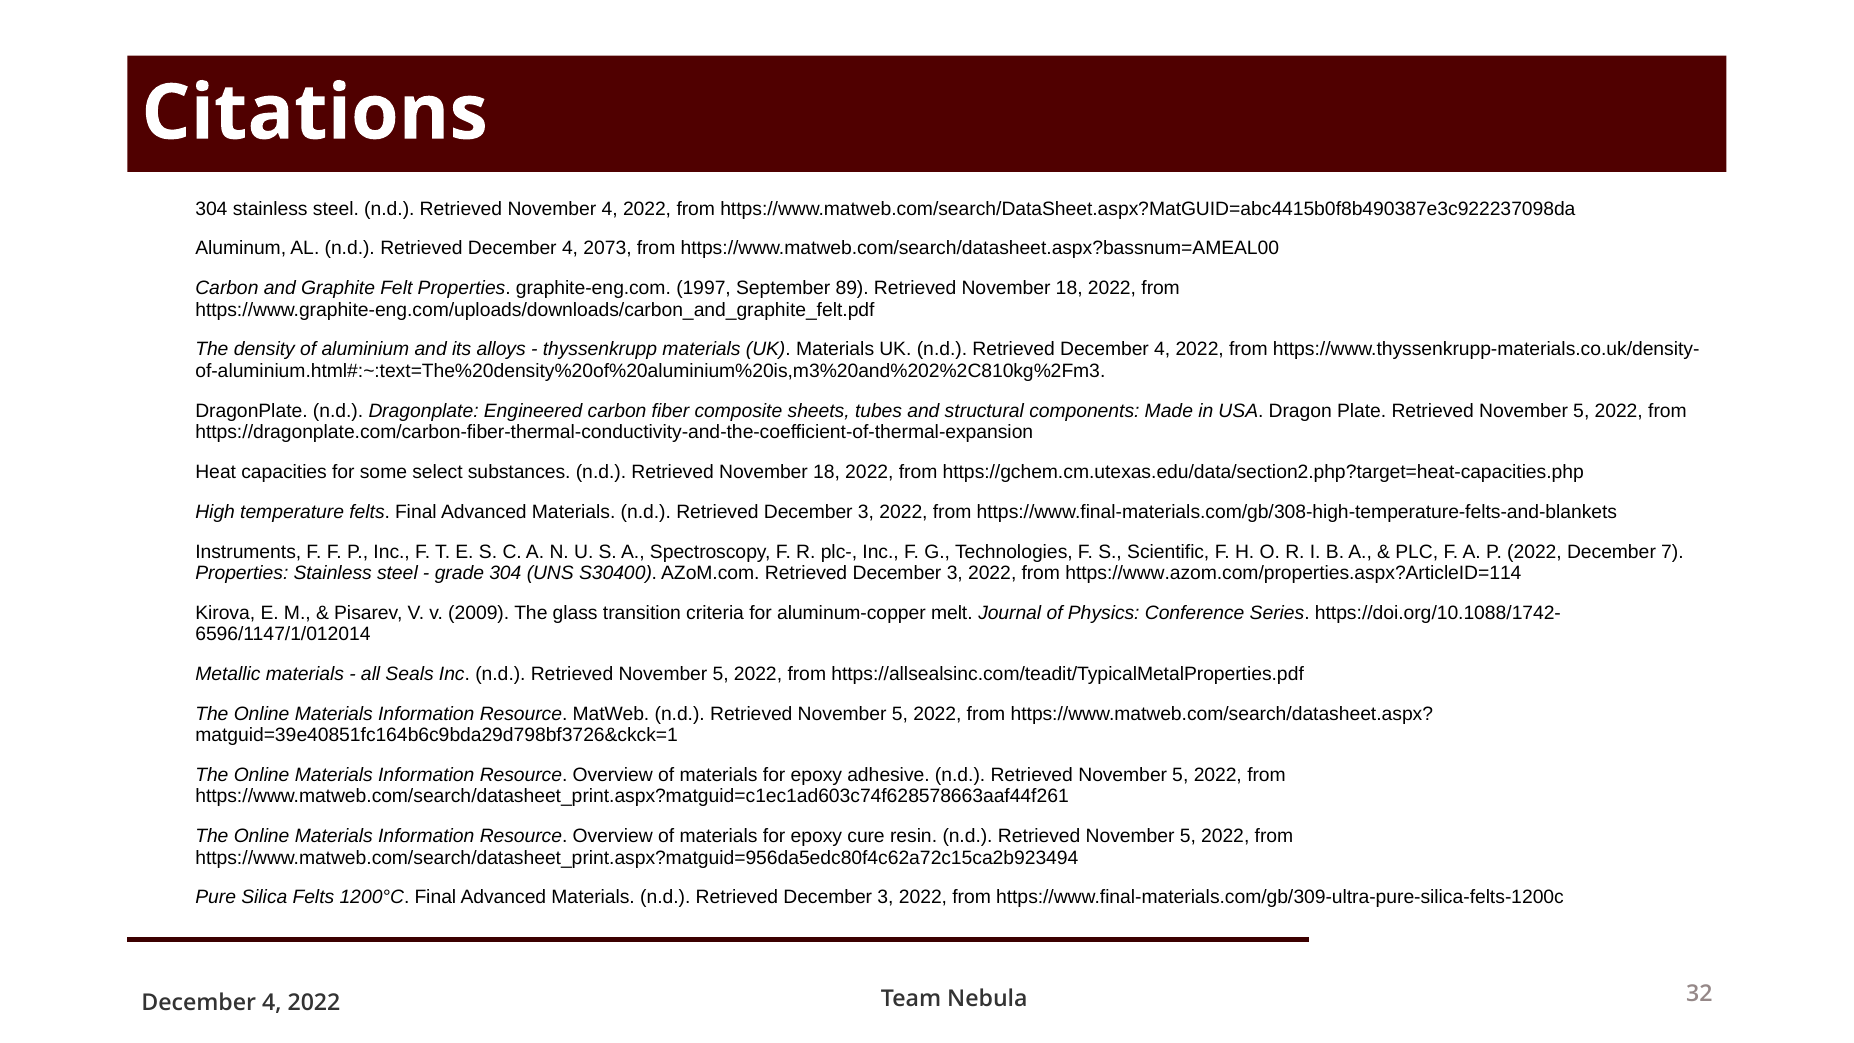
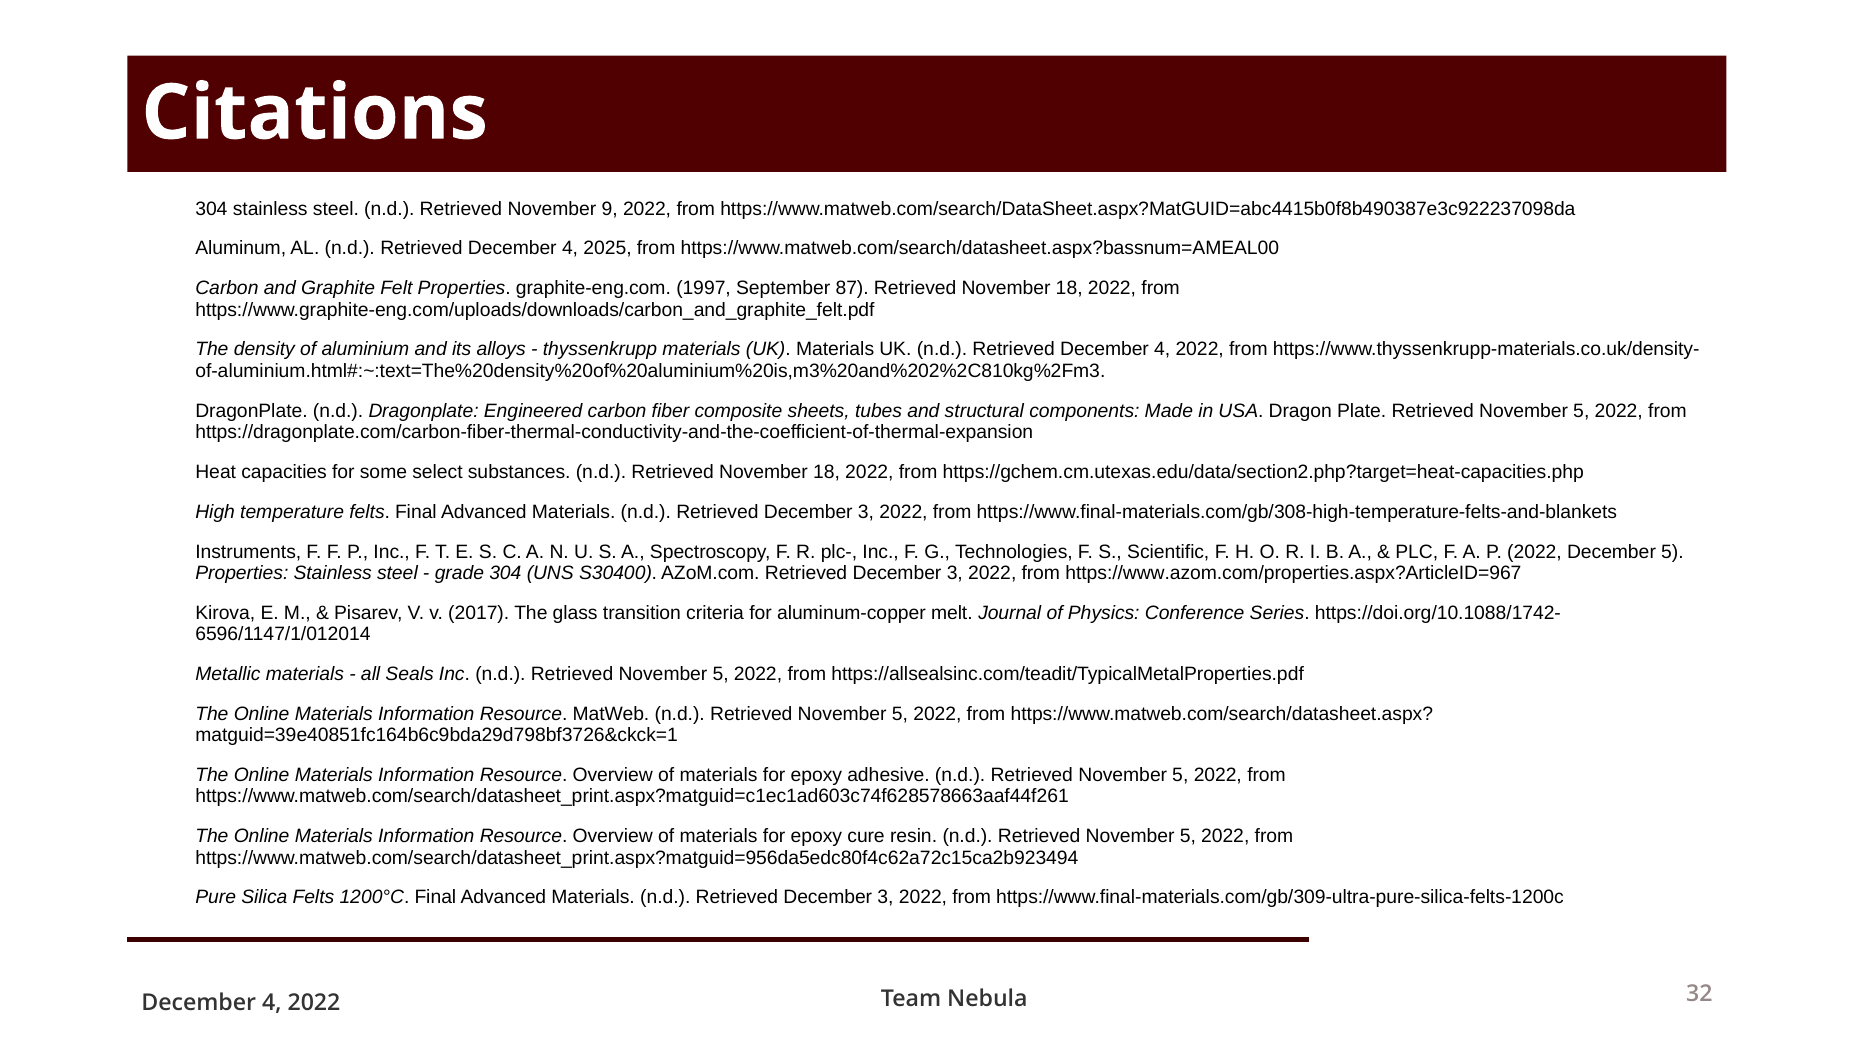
November 4: 4 -> 9
2073: 2073 -> 2025
89: 89 -> 87
December 7: 7 -> 5
https://www.azom.com/properties.aspx?ArticleID=114: https://www.azom.com/properties.aspx?ArticleID=114 -> https://www.azom.com/properties.aspx?ArticleID=967
2009: 2009 -> 2017
